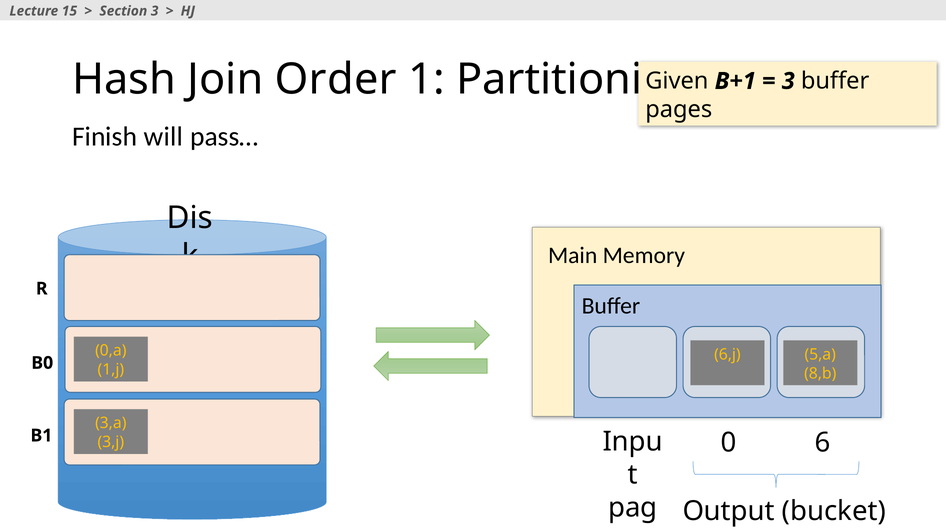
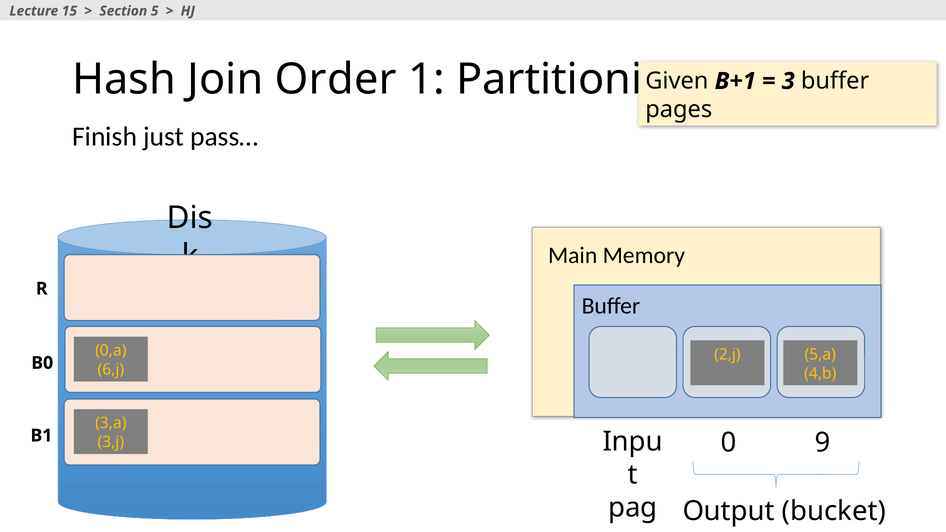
Section 3: 3 -> 5
will: will -> just
6,j: 6,j -> 2,j
1,j: 1,j -> 6,j
8,b: 8,b -> 4,b
6: 6 -> 9
